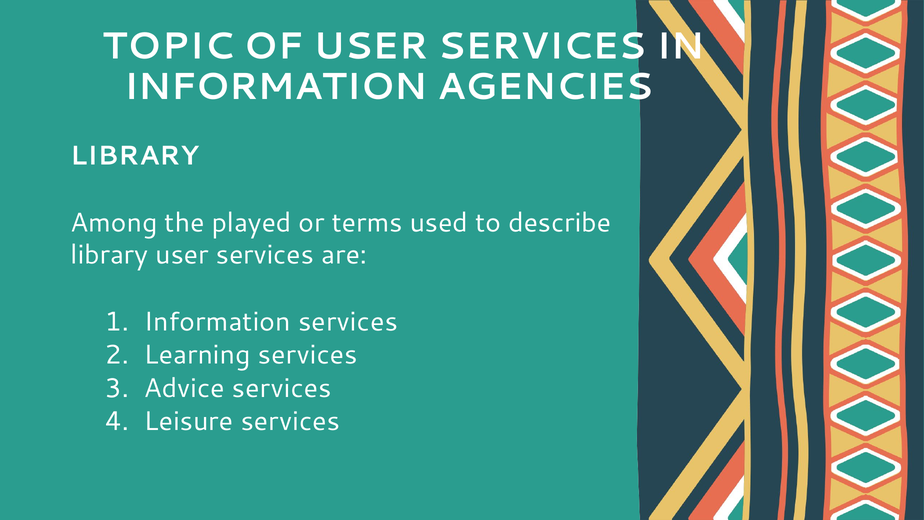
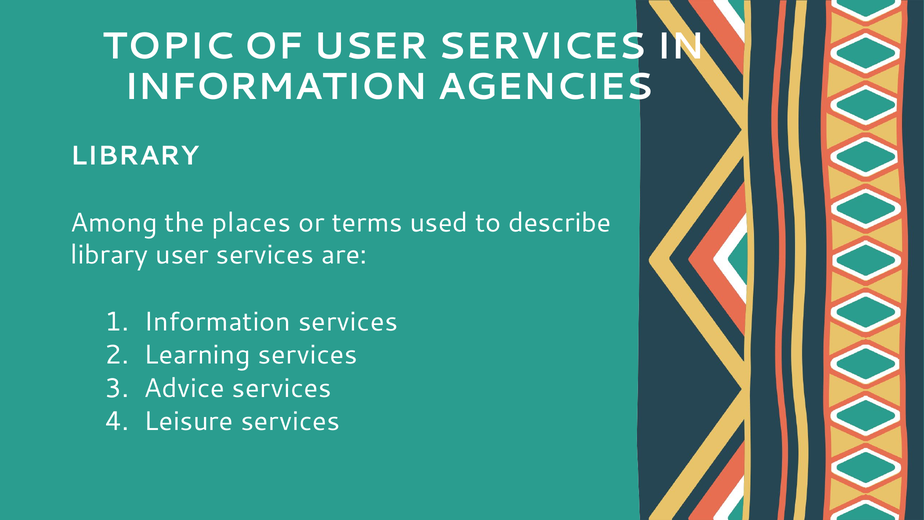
played: played -> places
